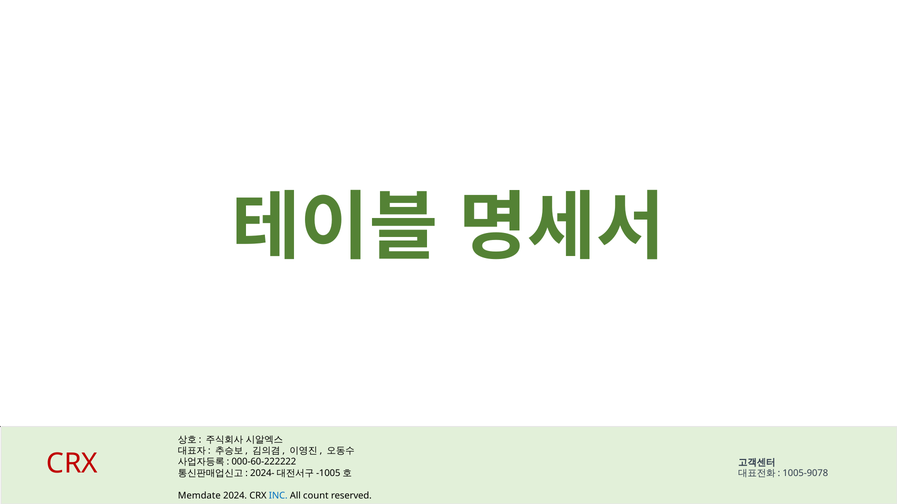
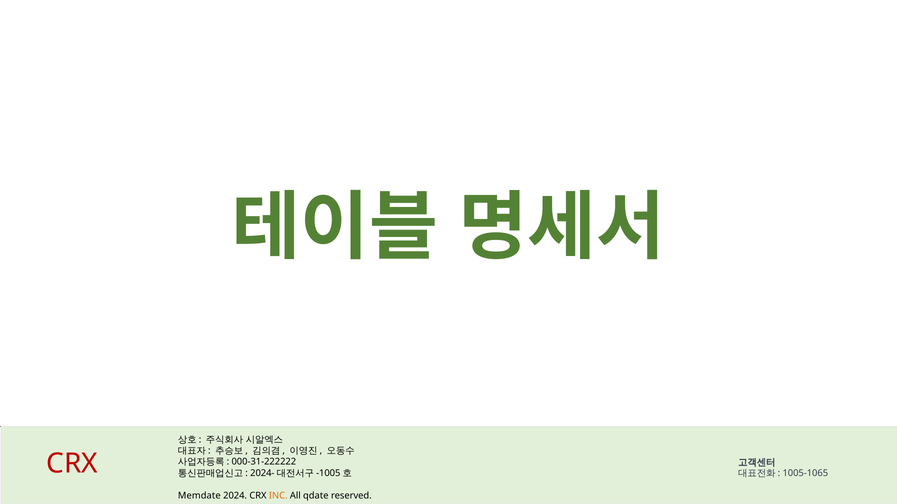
000-60-222222: 000-60-222222 -> 000-31-222222
1005-9078: 1005-9078 -> 1005-1065
INC colour: blue -> orange
count: count -> qdate
